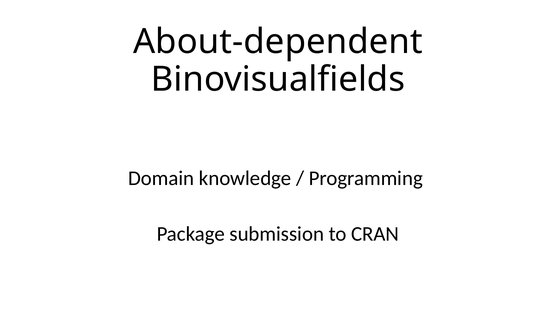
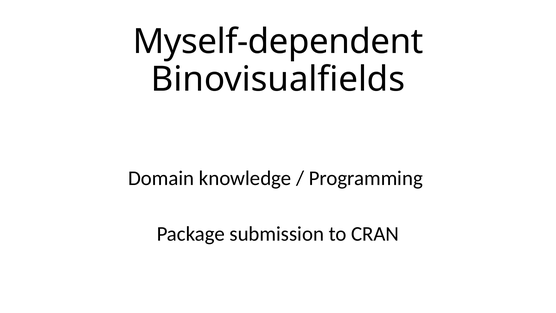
About-dependent: About-dependent -> Myself-dependent
